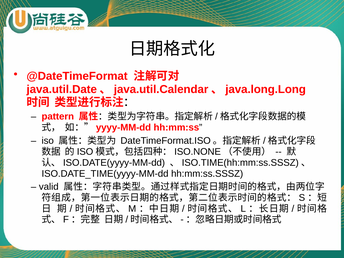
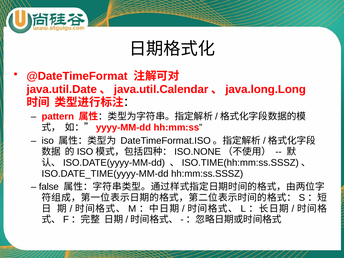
valid: valid -> false
